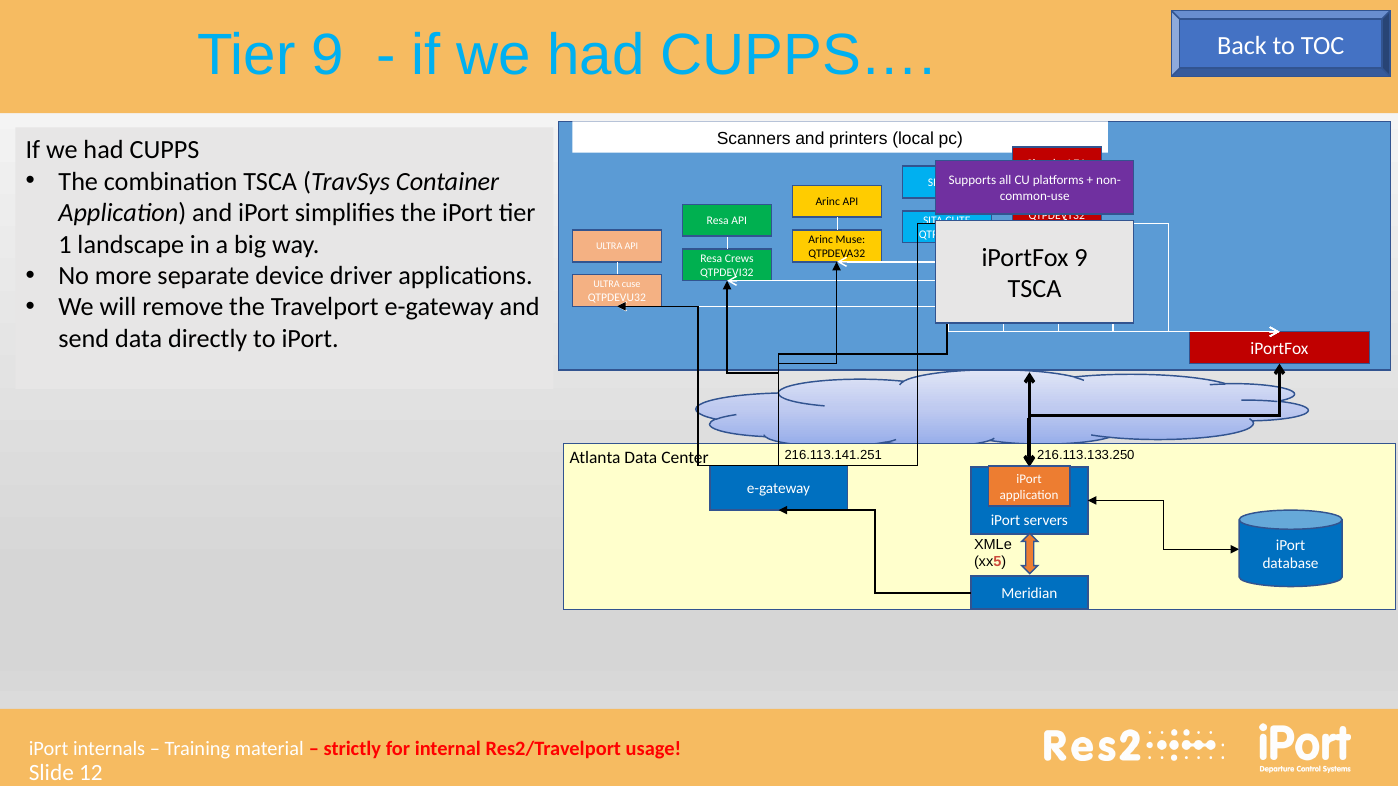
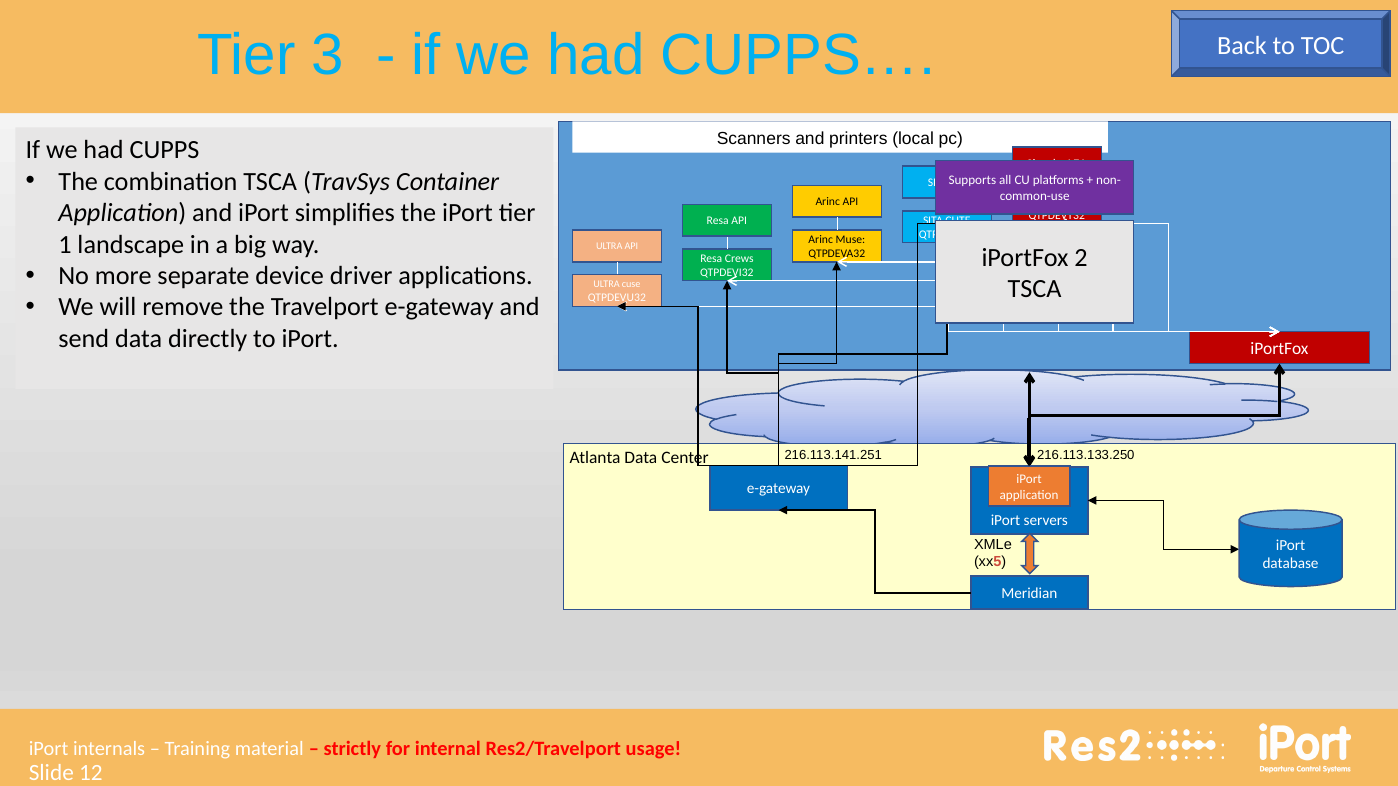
Tier 9: 9 -> 3
iPortFox 9: 9 -> 2
